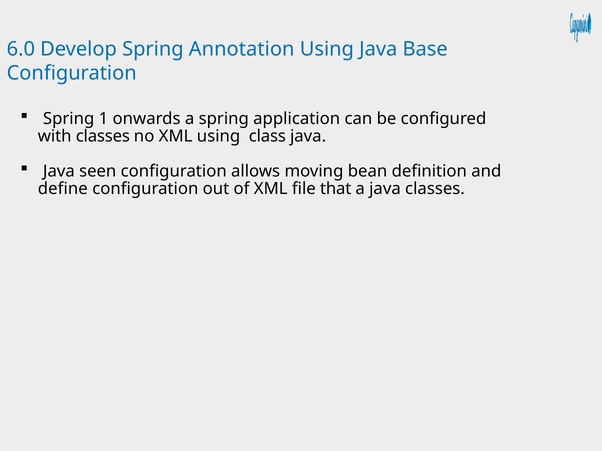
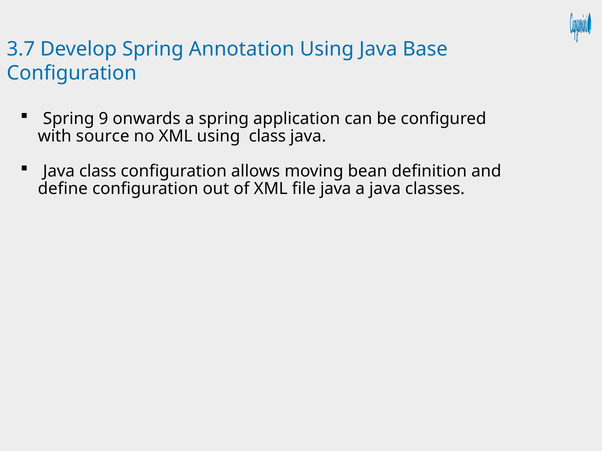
6.0: 6.0 -> 3.7
1: 1 -> 9
with classes: classes -> source
Java seen: seen -> class
file that: that -> java
